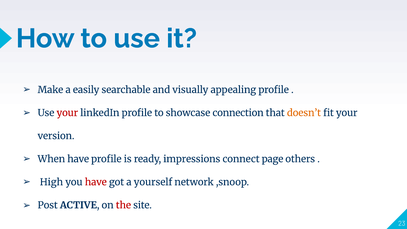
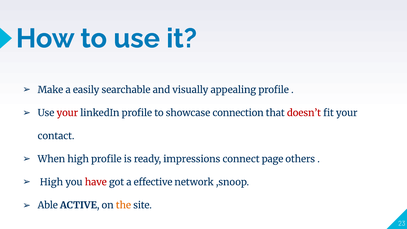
doesn’t colour: orange -> red
version: version -> contact
When have: have -> high
yourself: yourself -> effective
Post: Post -> Able
the colour: red -> orange
